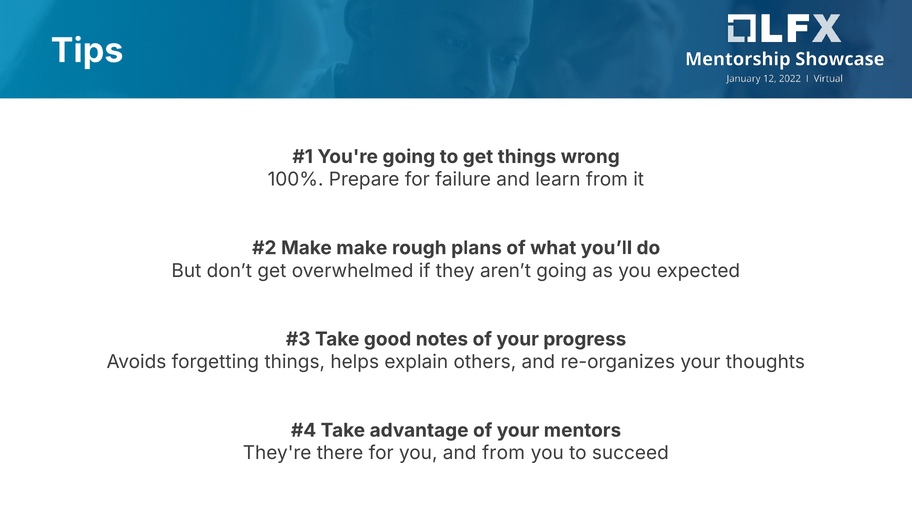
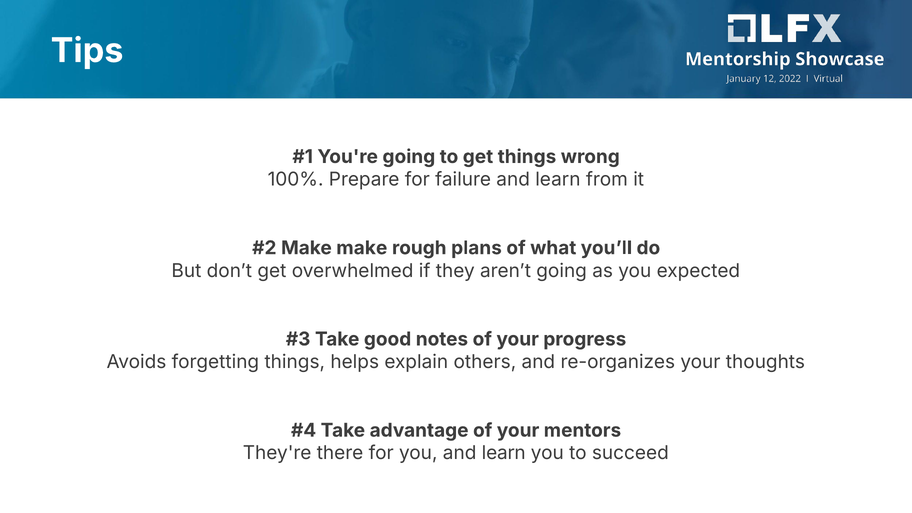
you and from: from -> learn
